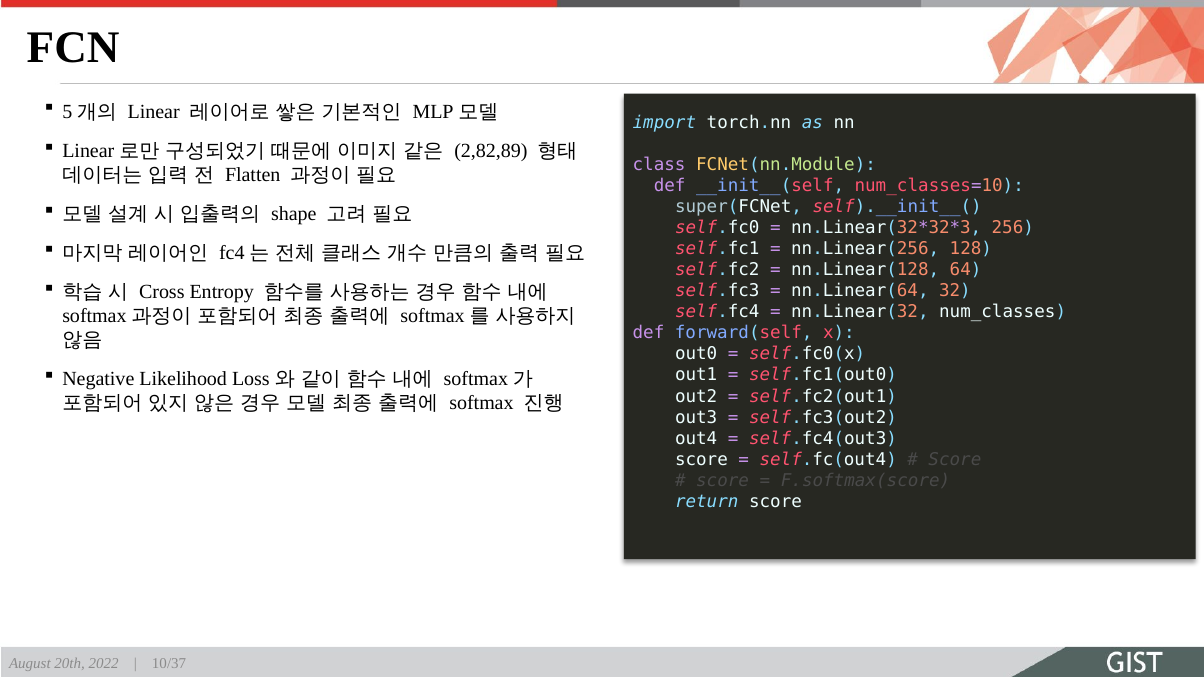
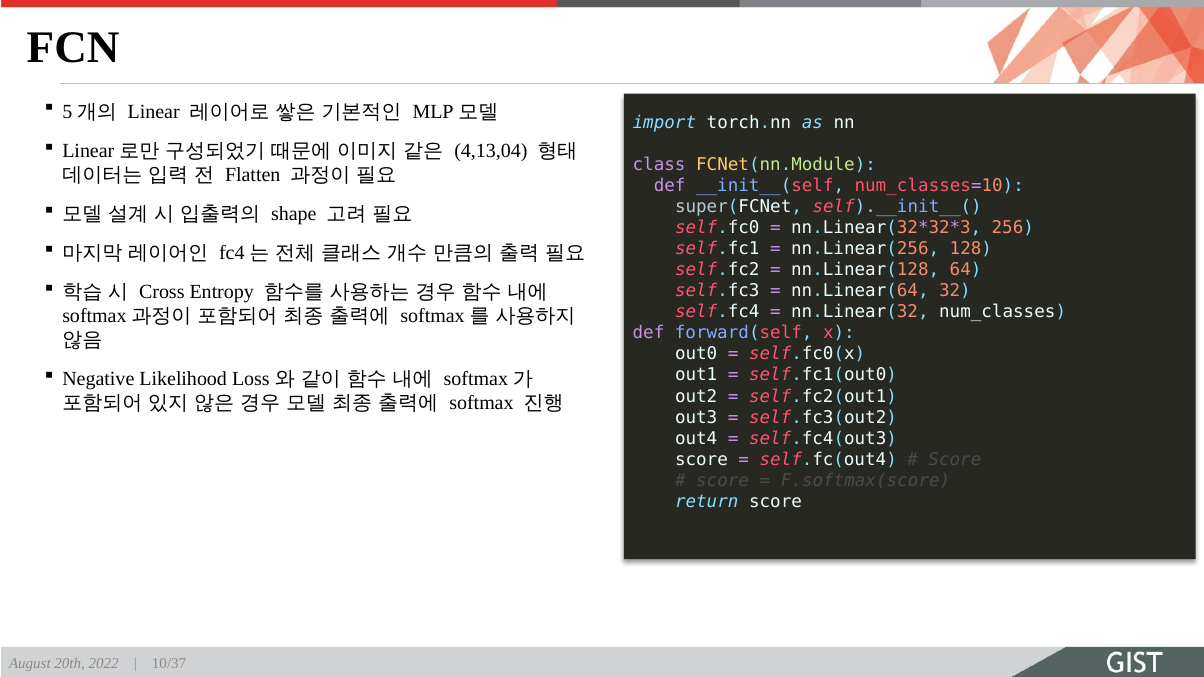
2,82,89: 2,82,89 -> 4,13,04
